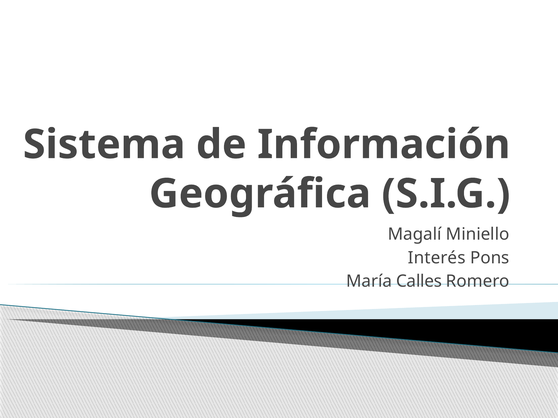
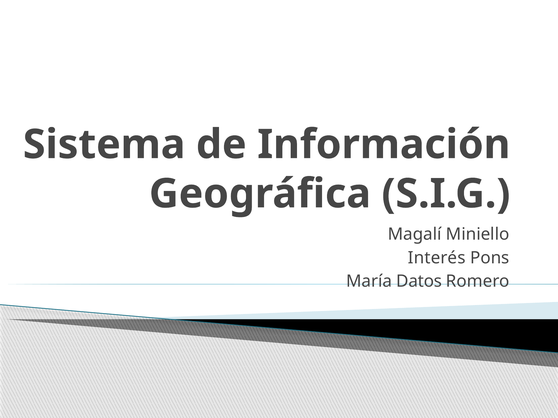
Calles: Calles -> Datos
